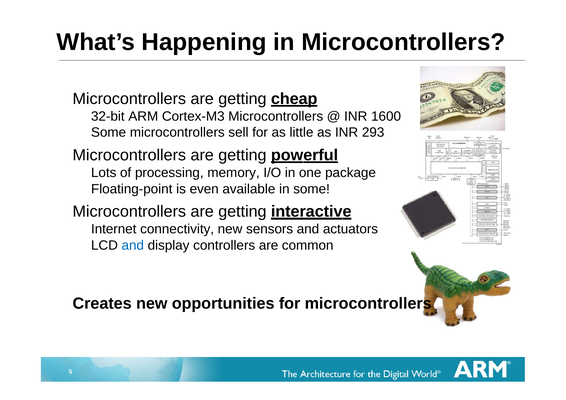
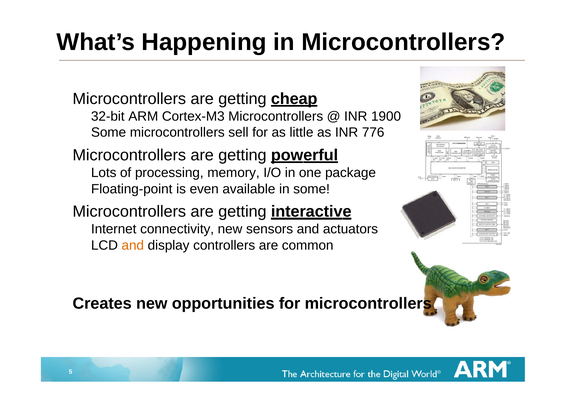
1600: 1600 -> 1900
293: 293 -> 776
and at (133, 245) colour: blue -> orange
